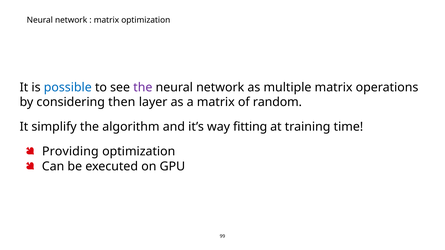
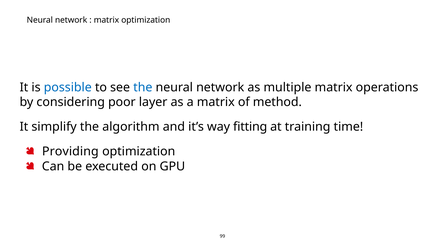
the at (143, 87) colour: purple -> blue
then: then -> poor
random: random -> method
